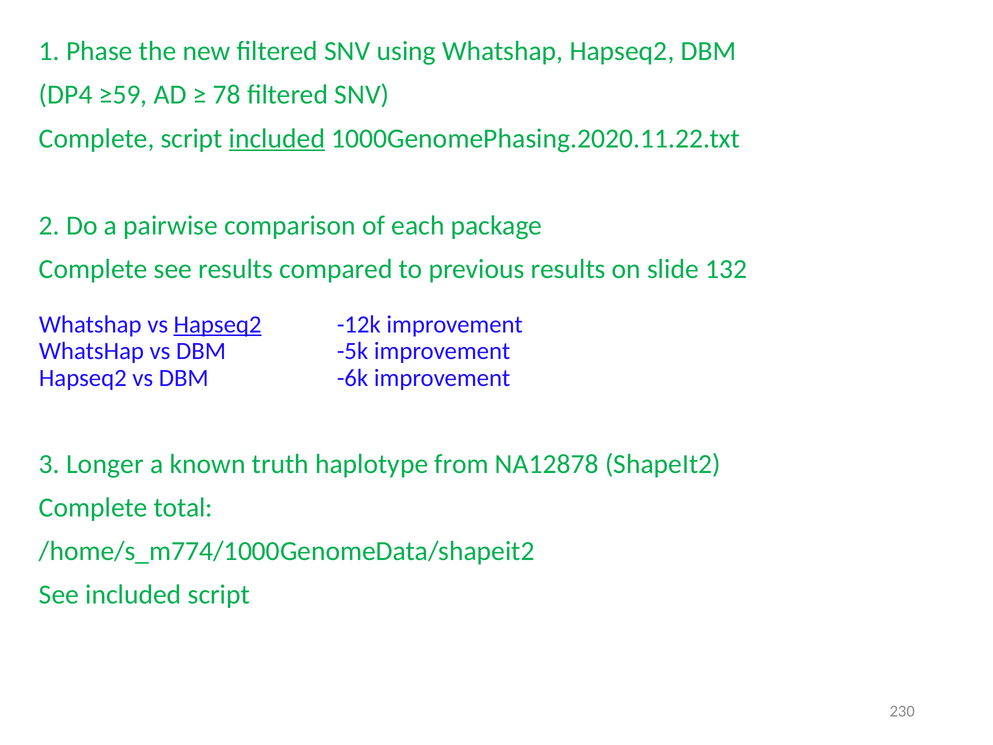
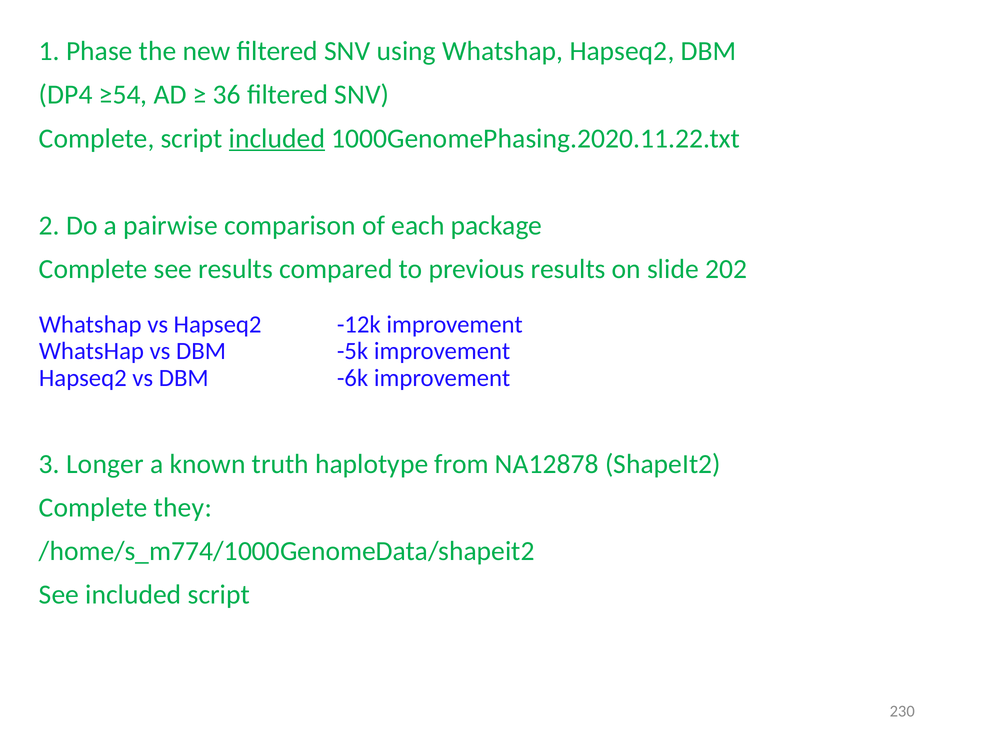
≥59: ≥59 -> ≥54
78: 78 -> 36
132: 132 -> 202
Hapseq2 at (218, 324) underline: present -> none
total: total -> they
